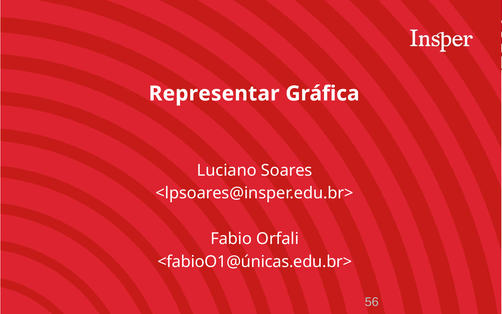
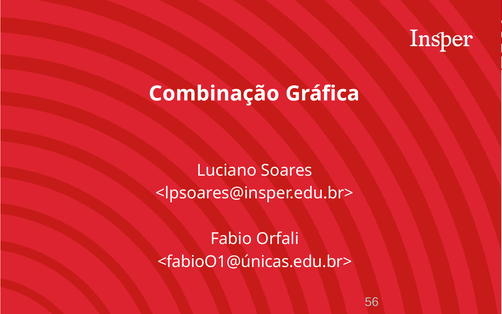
Representar: Representar -> Combinação
